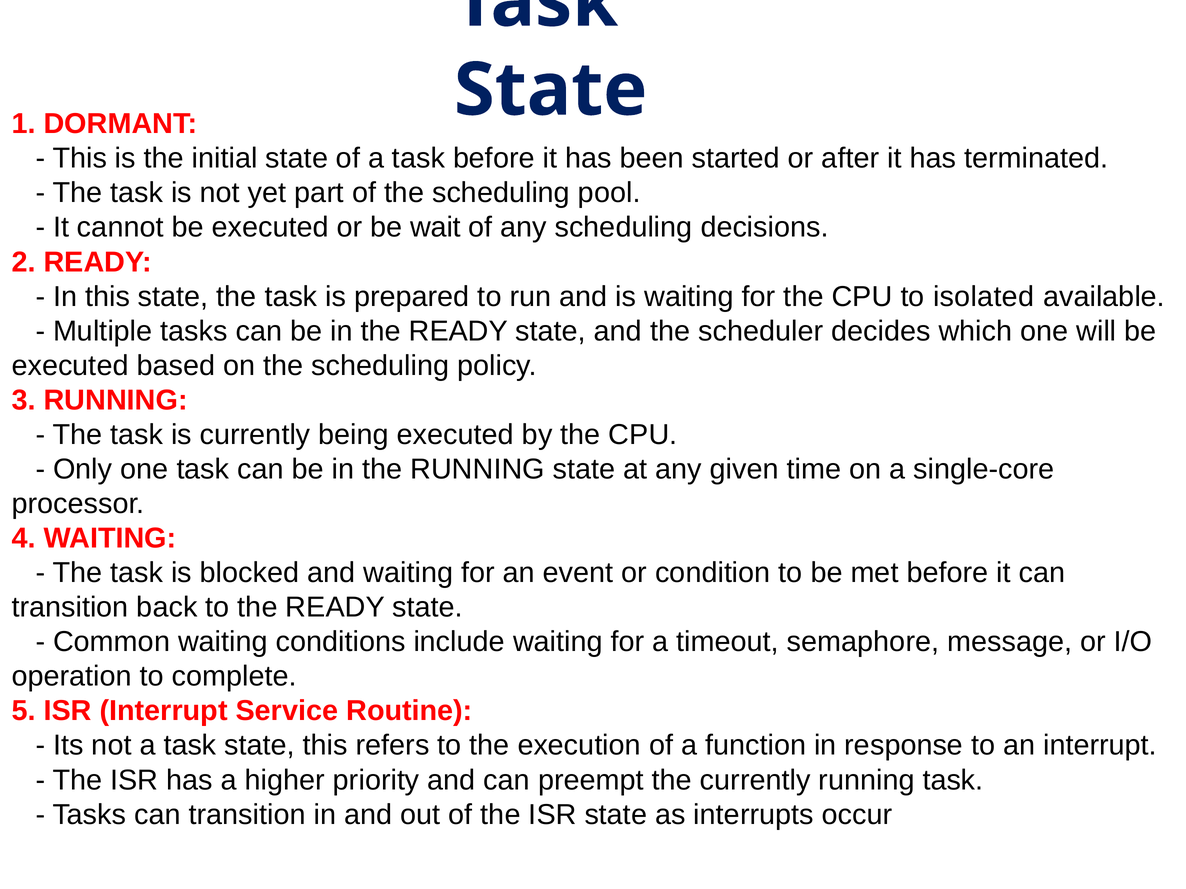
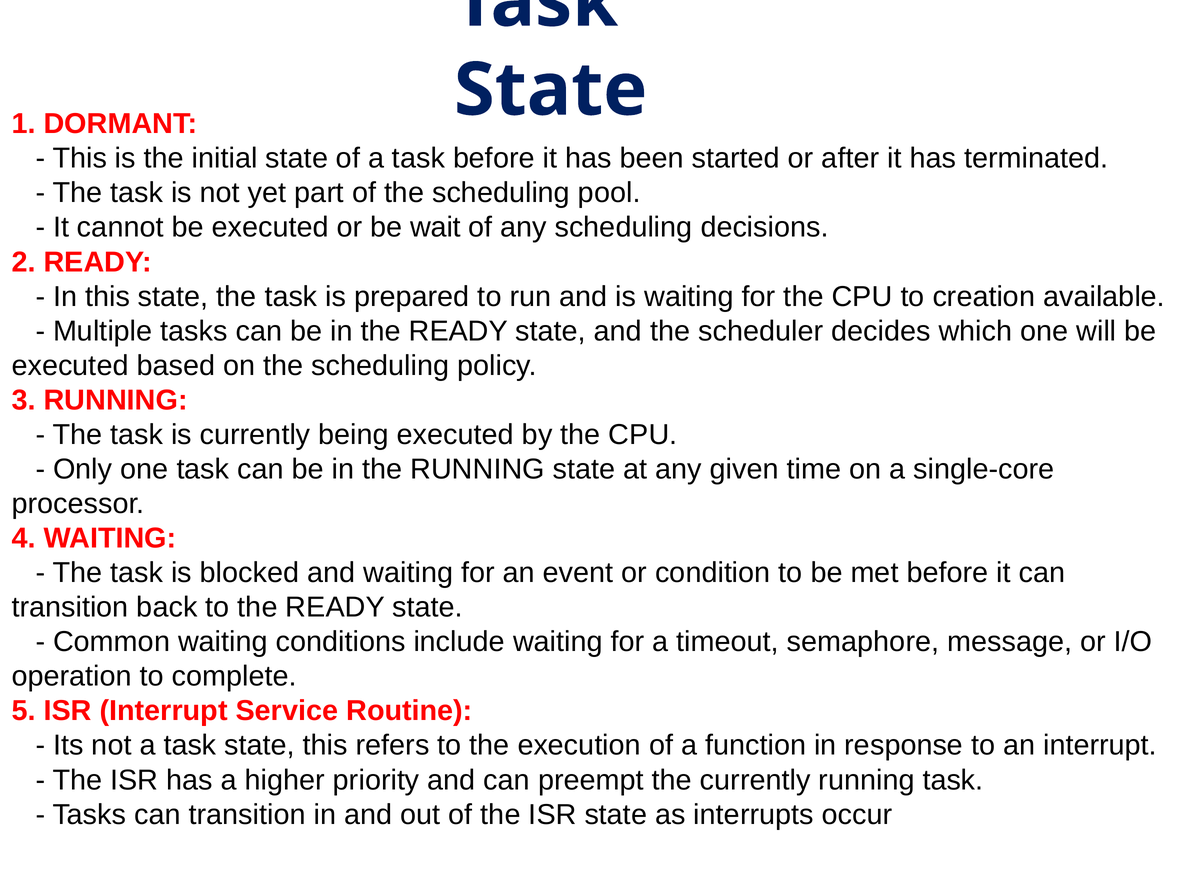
isolated: isolated -> creation
